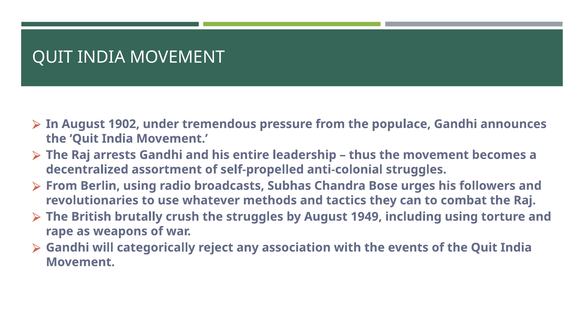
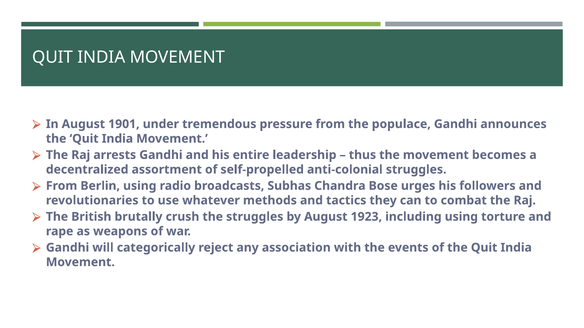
1902: 1902 -> 1901
1949: 1949 -> 1923
